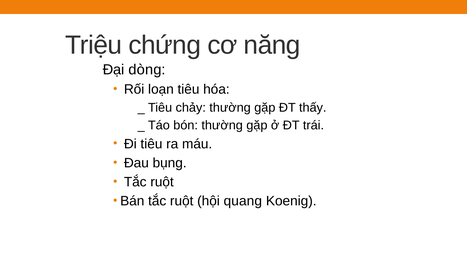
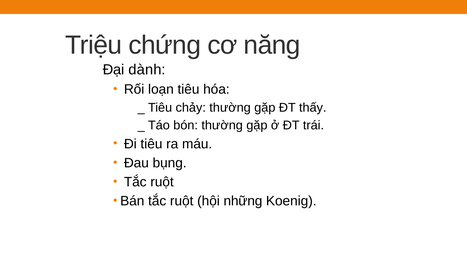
dòng: dòng -> dành
quang: quang -> những
